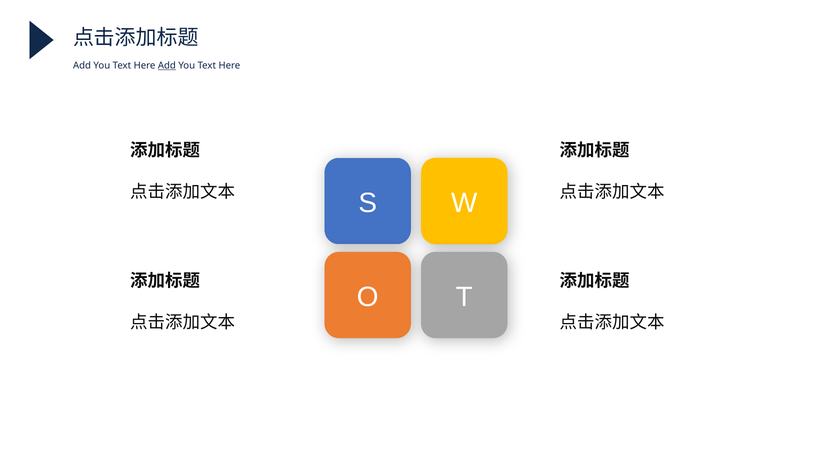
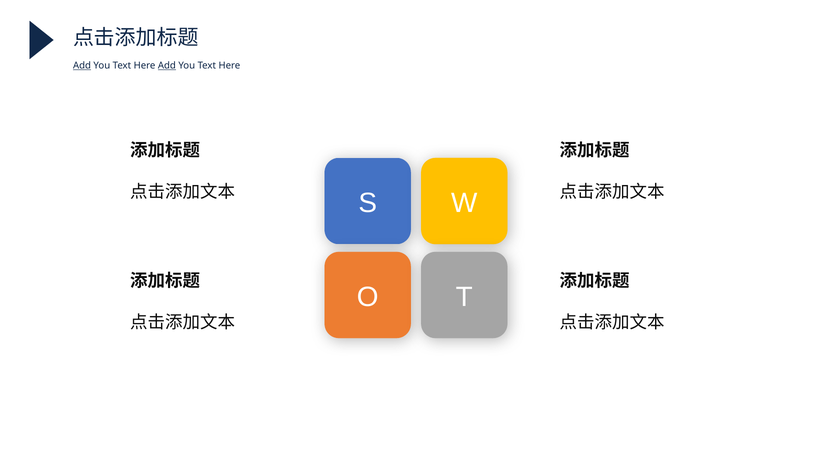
Add at (82, 66) underline: none -> present
